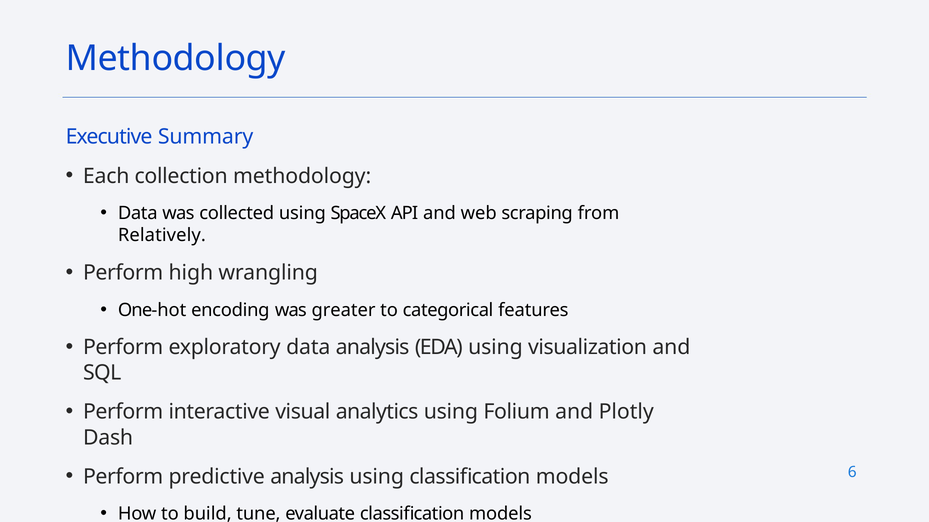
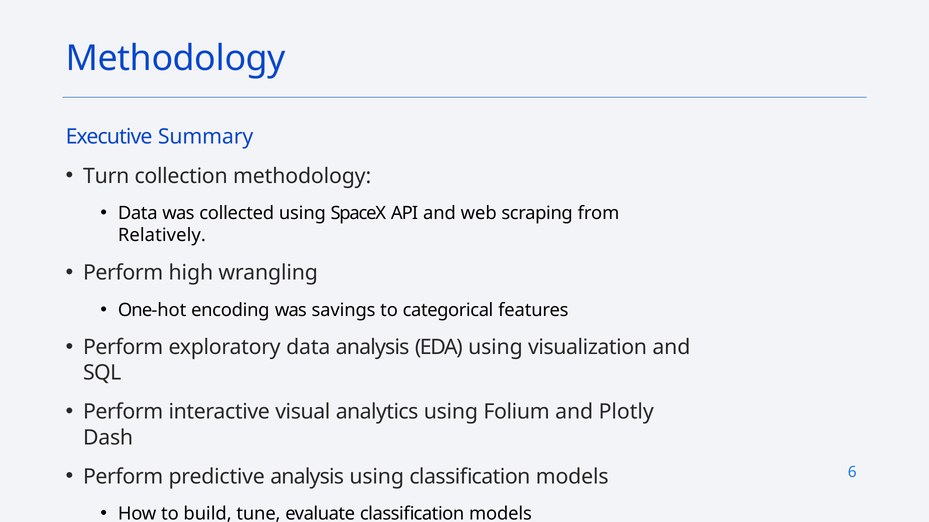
Each: Each -> Turn
greater: greater -> savings
